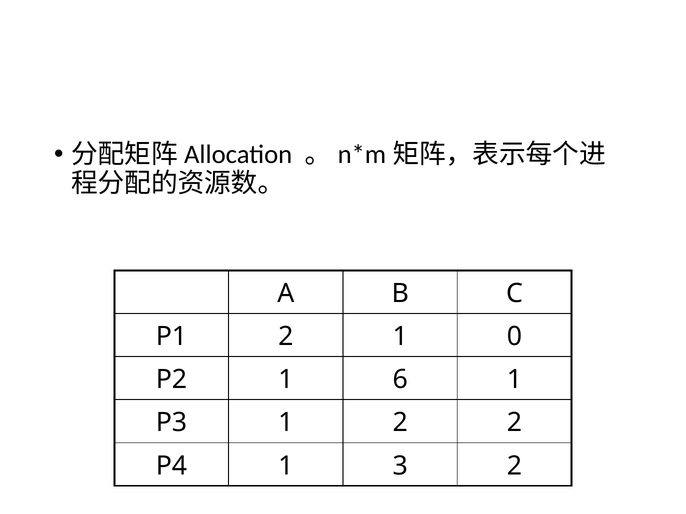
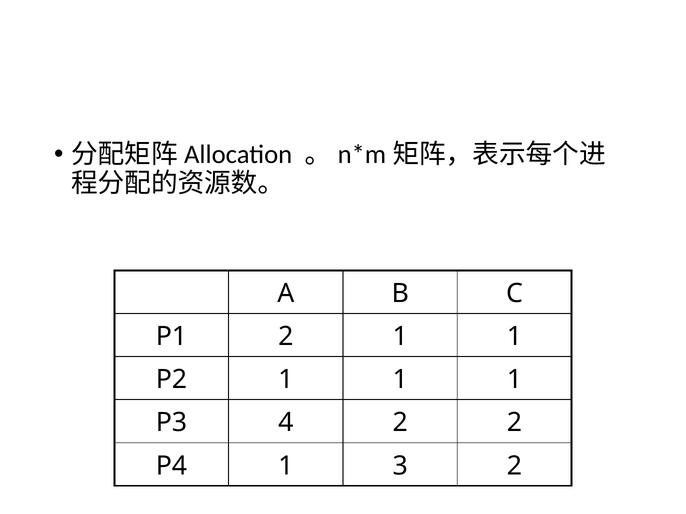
2 1 0: 0 -> 1
P2 1 6: 6 -> 1
P3 1: 1 -> 4
